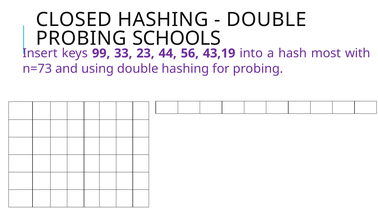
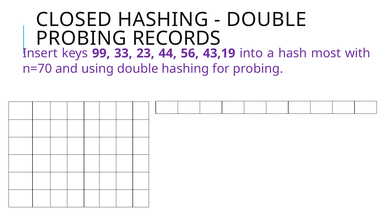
SCHOOLS: SCHOOLS -> RECORDS
n=73: n=73 -> n=70
